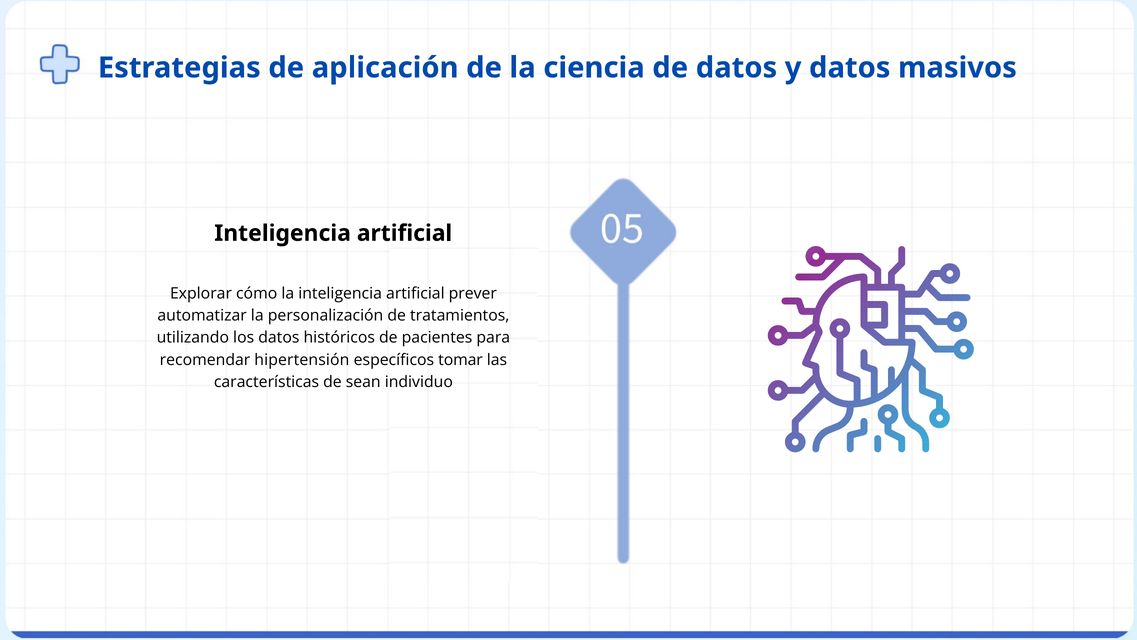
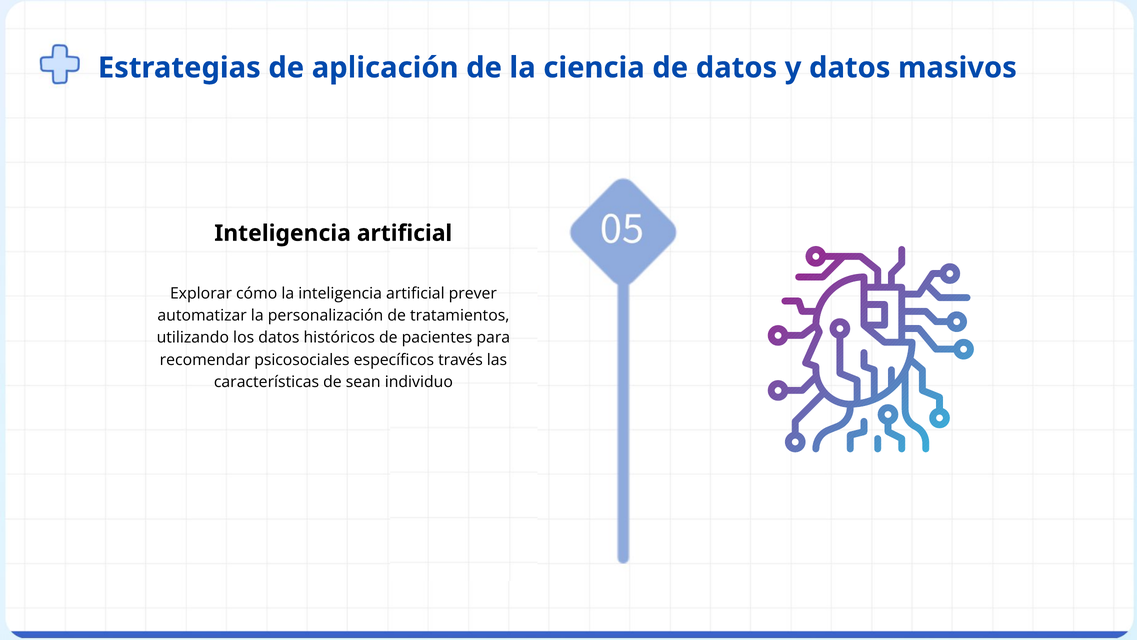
hipertensión: hipertensión -> psicosociales
tomar: tomar -> través
